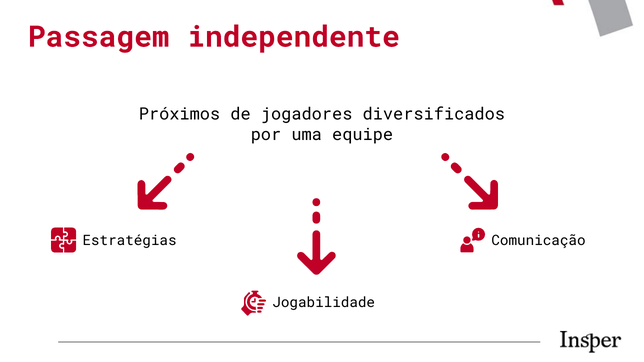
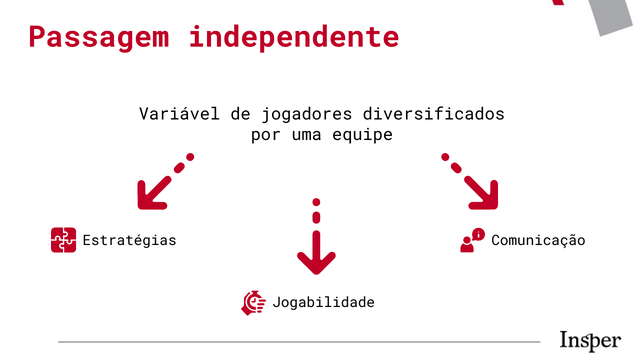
Próximos: Próximos -> Variável
